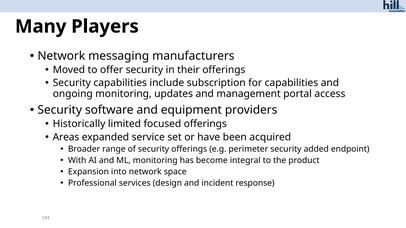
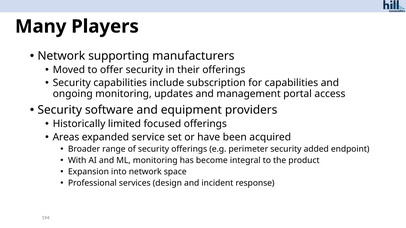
messaging: messaging -> supporting
